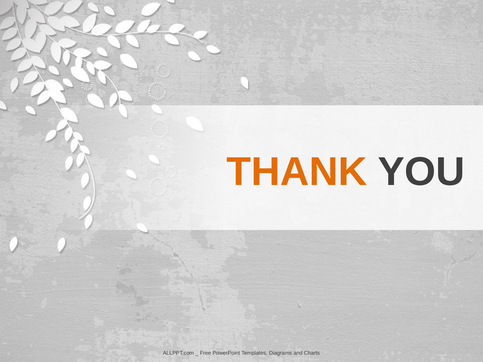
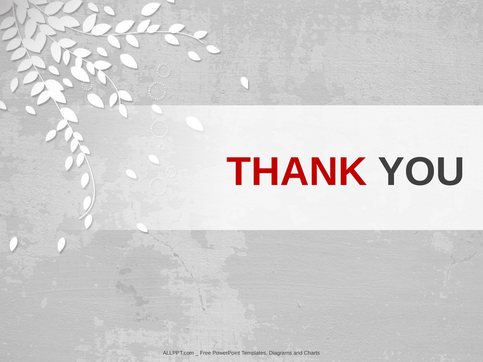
THANK colour: orange -> red
